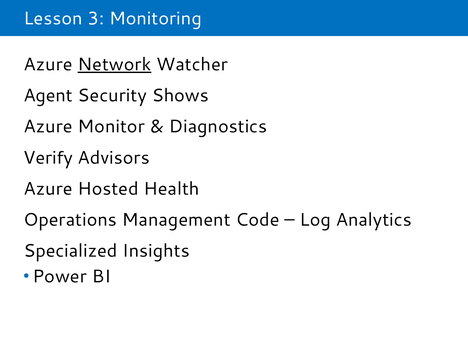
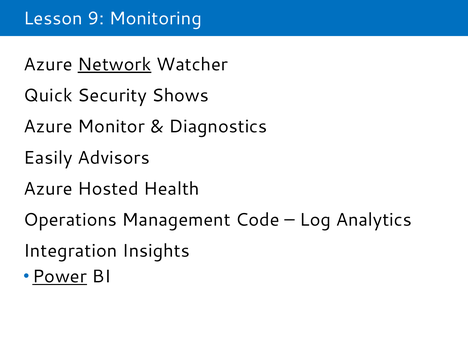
3: 3 -> 9
Agent: Agent -> Quick
Verify: Verify -> Easily
Specialized: Specialized -> Integration
Power underline: none -> present
